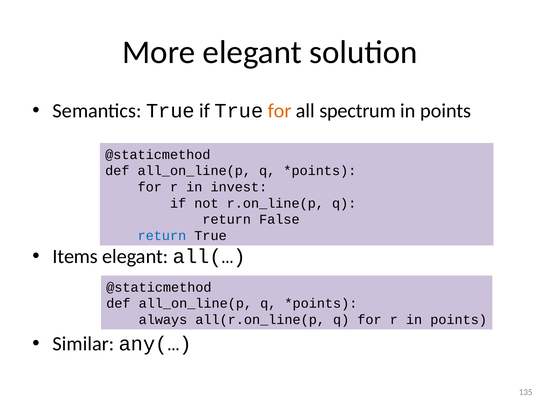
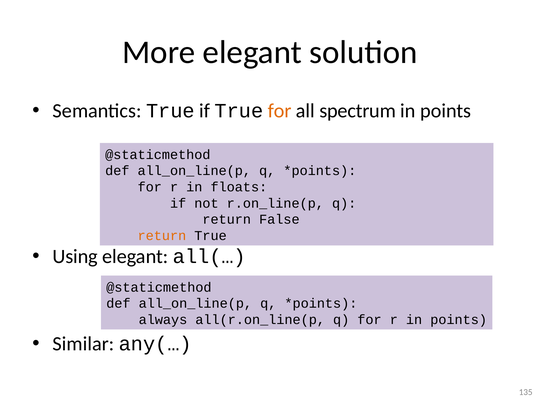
invest: invest -> floats
return at (162, 236) colour: blue -> orange
Items: Items -> Using
